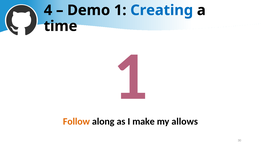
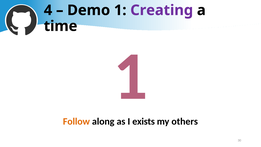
Creating colour: blue -> purple
make: make -> exists
allows: allows -> others
